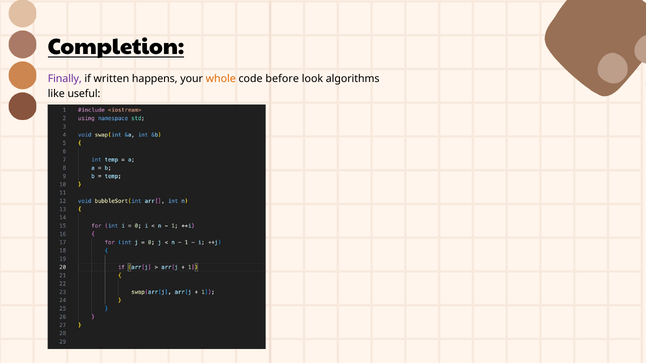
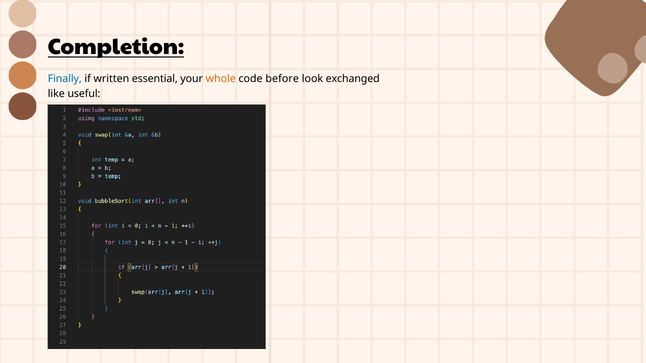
Finally colour: purple -> blue
happens: happens -> essential
algorithms: algorithms -> exchanged
